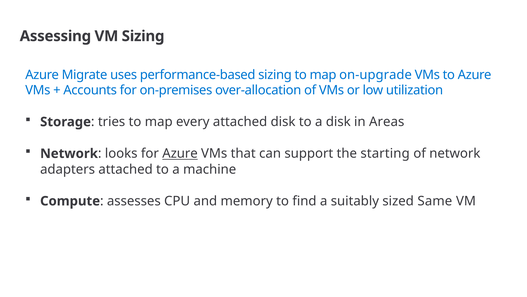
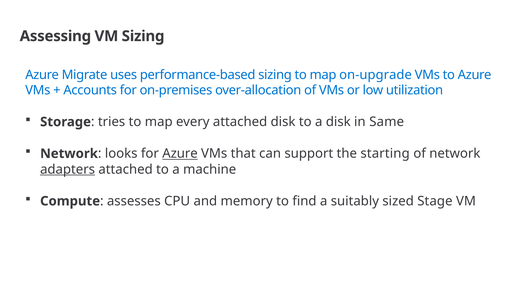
Areas: Areas -> Same
adapters underline: none -> present
Same: Same -> Stage
